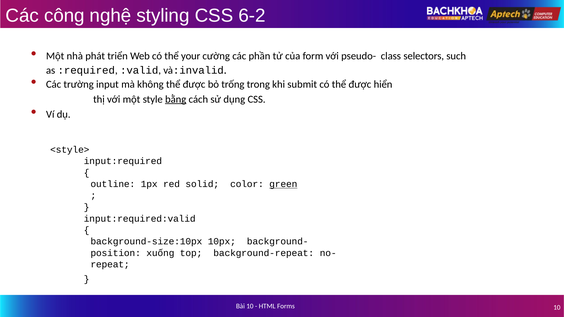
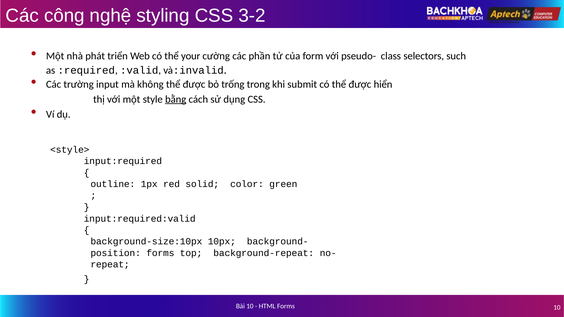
6-2: 6-2 -> 3-2
green underline: present -> none
xuống at (160, 253): xuống -> forms
